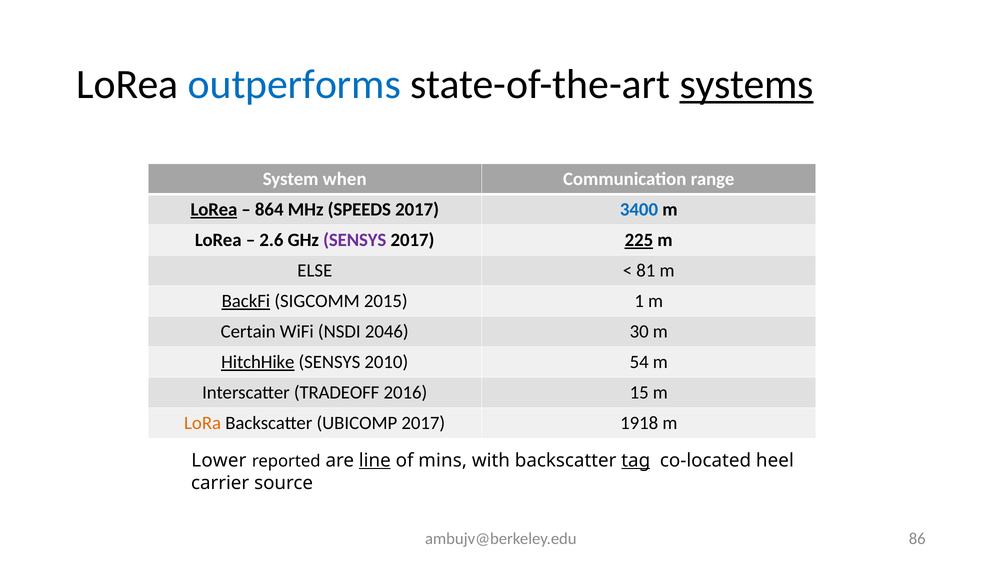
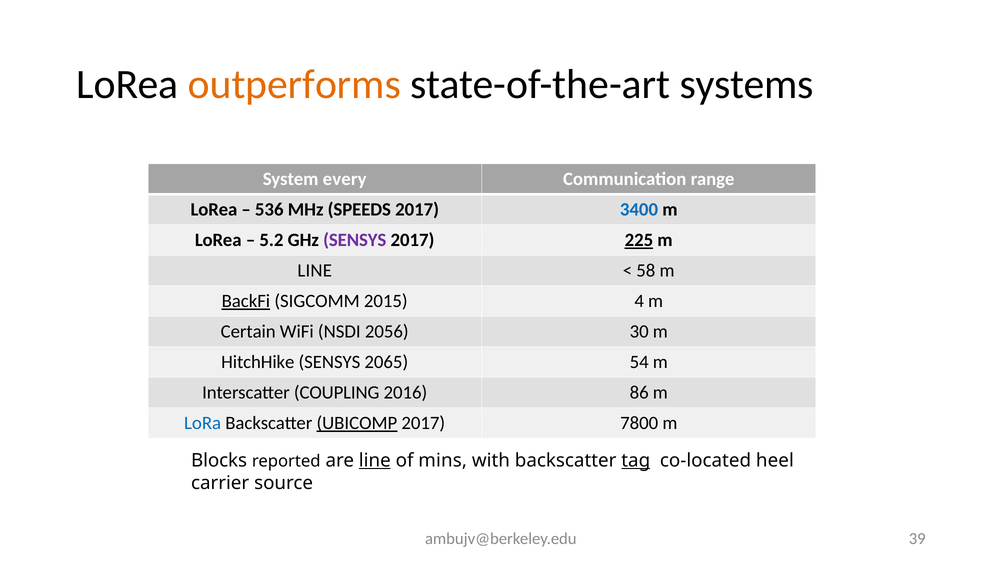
outperforms colour: blue -> orange
systems underline: present -> none
when: when -> every
LoRea at (214, 210) underline: present -> none
864: 864 -> 536
2.6: 2.6 -> 5.2
ELSE at (315, 271): ELSE -> LINE
81: 81 -> 58
1: 1 -> 4
2046: 2046 -> 2056
HitchHike underline: present -> none
2010: 2010 -> 2065
TRADEOFF: TRADEOFF -> COUPLING
15: 15 -> 86
LoRa colour: orange -> blue
UBICOMP underline: none -> present
1918: 1918 -> 7800
Lower: Lower -> Blocks
86: 86 -> 39
